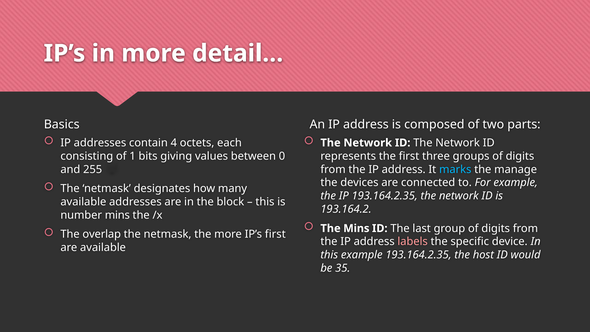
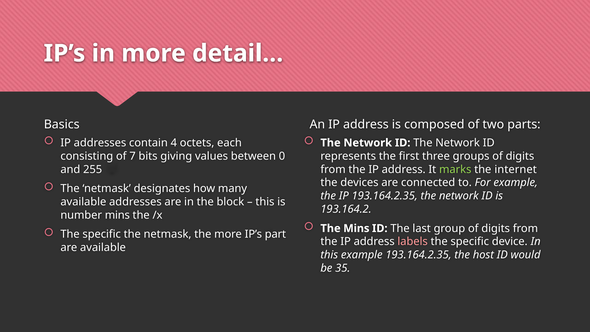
1: 1 -> 7
marks colour: light blue -> light green
manage: manage -> internet
overlap at (102, 234): overlap -> specific
IP’s first: first -> part
